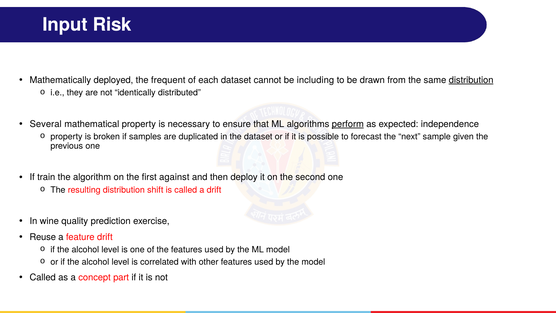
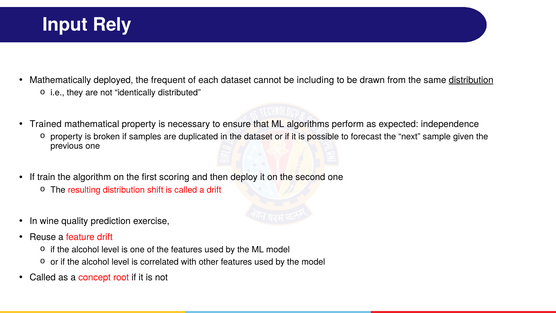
Risk: Risk -> Rely
Several: Several -> Trained
perform underline: present -> none
against: against -> scoring
part: part -> root
